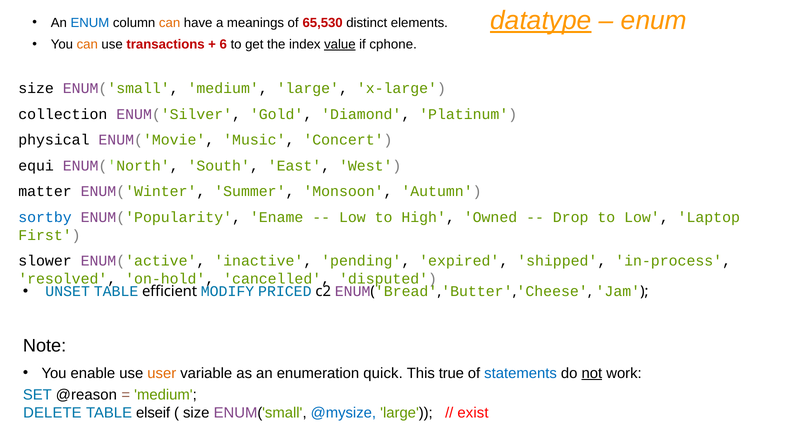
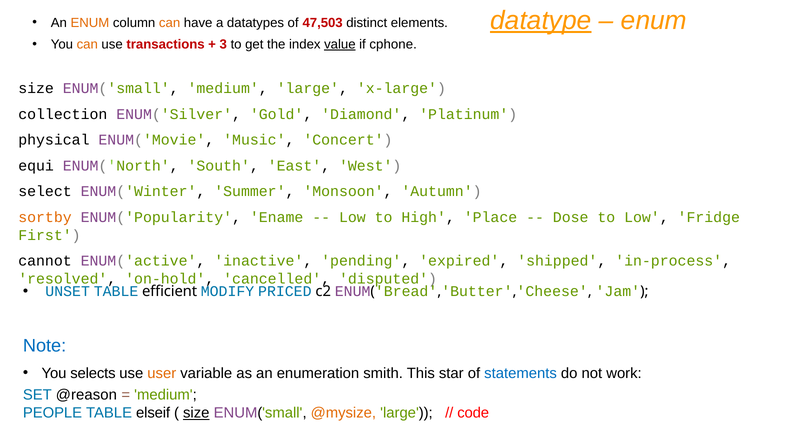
ENUM at (90, 23) colour: blue -> orange
meanings: meanings -> datatypes
65,530: 65,530 -> 47,503
6: 6 -> 3
matter: matter -> select
sortby colour: blue -> orange
Owned: Owned -> Place
Drop: Drop -> Dose
Laptop: Laptop -> Fridge
slower: slower -> cannot
Note colour: black -> blue
enable: enable -> selects
quick: quick -> smith
true: true -> star
not underline: present -> none
DELETE: DELETE -> PEOPLE
size at (196, 412) underline: none -> present
@mysize colour: blue -> orange
exist: exist -> code
